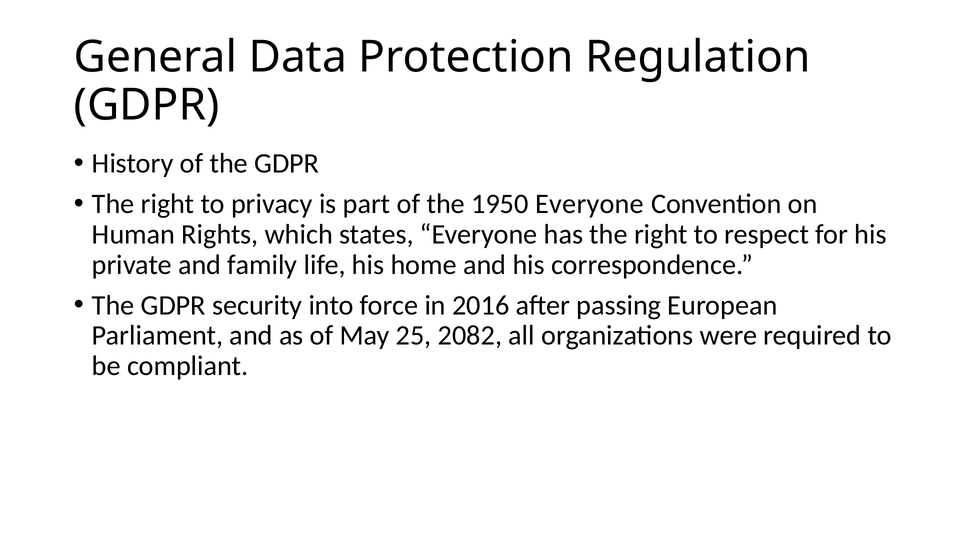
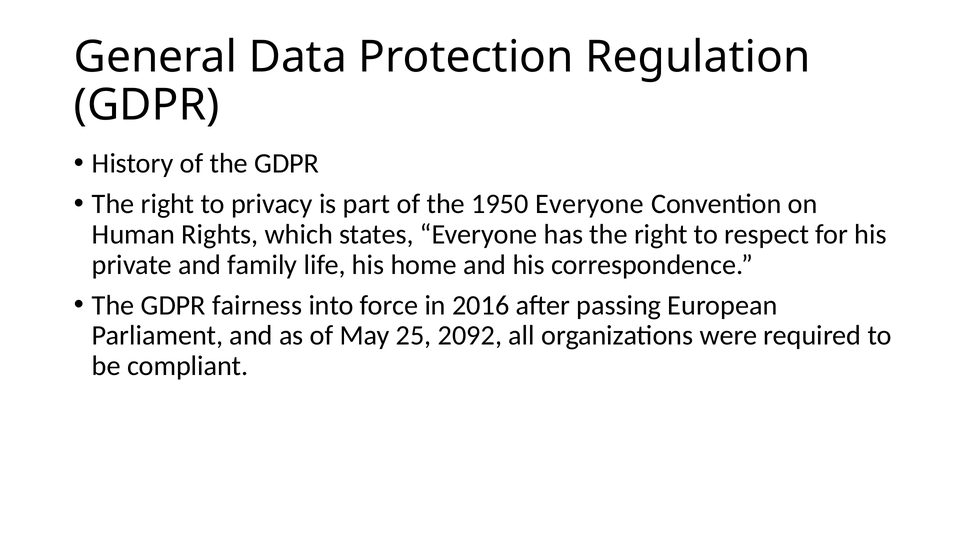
security: security -> fairness
2082: 2082 -> 2092
